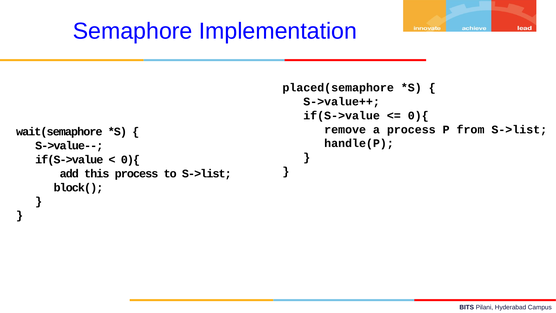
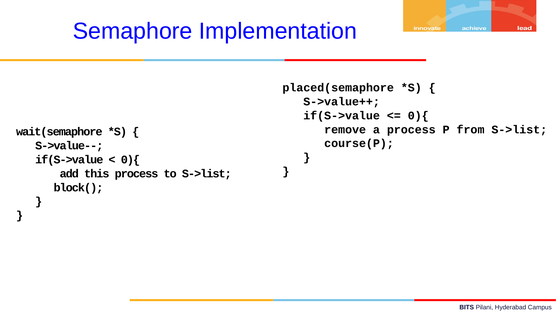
handle(P: handle(P -> course(P
